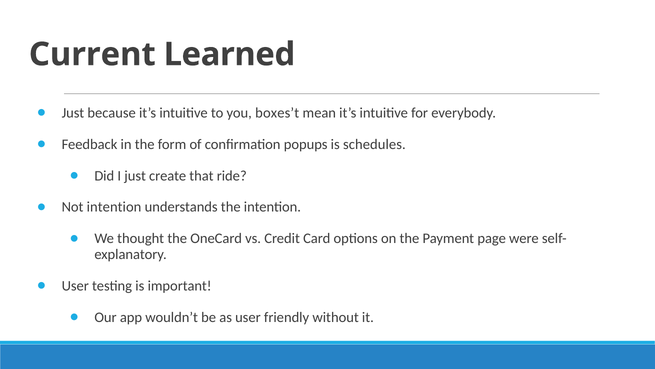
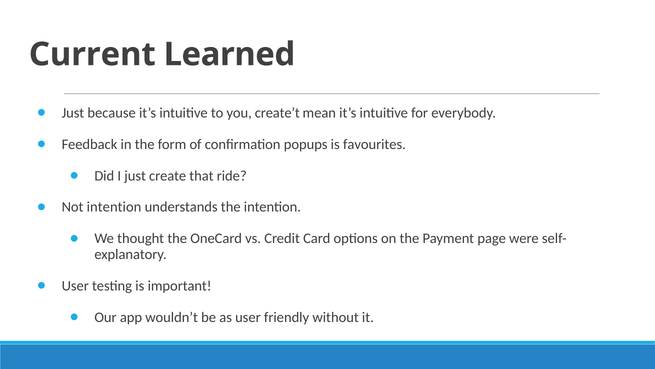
boxes’t: boxes’t -> create’t
schedules: schedules -> favourites
